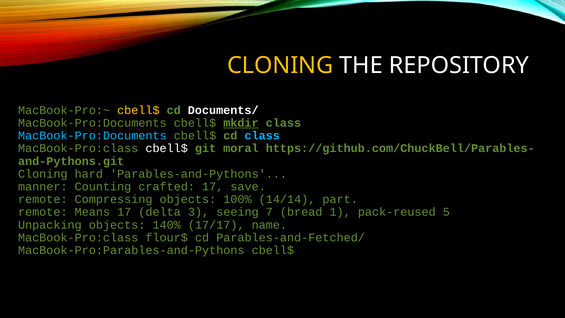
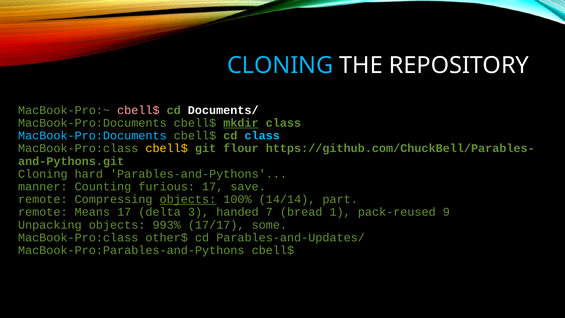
CLONING at (280, 65) colour: yellow -> light blue
cbell$ at (138, 110) colour: yellow -> pink
cbell$ at (167, 148) colour: white -> yellow
moral: moral -> flour
crafted: crafted -> furious
objects at (188, 199) underline: none -> present
seeing: seeing -> handed
5: 5 -> 9
140%: 140% -> 993%
name: name -> some
flour$: flour$ -> other$
Parables-and-Fetched/: Parables-and-Fetched/ -> Parables-and-Updates/
